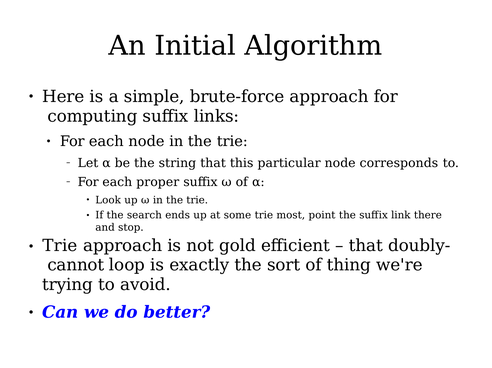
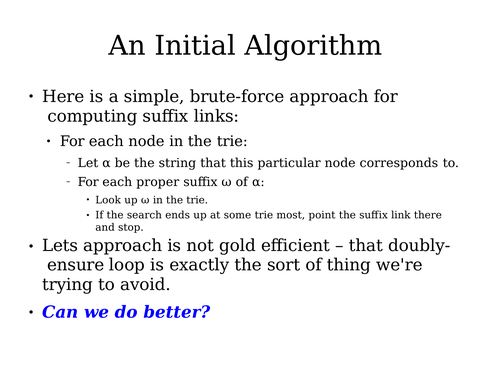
Trie at (60, 246): Trie -> Lets
cannot: cannot -> ensure
